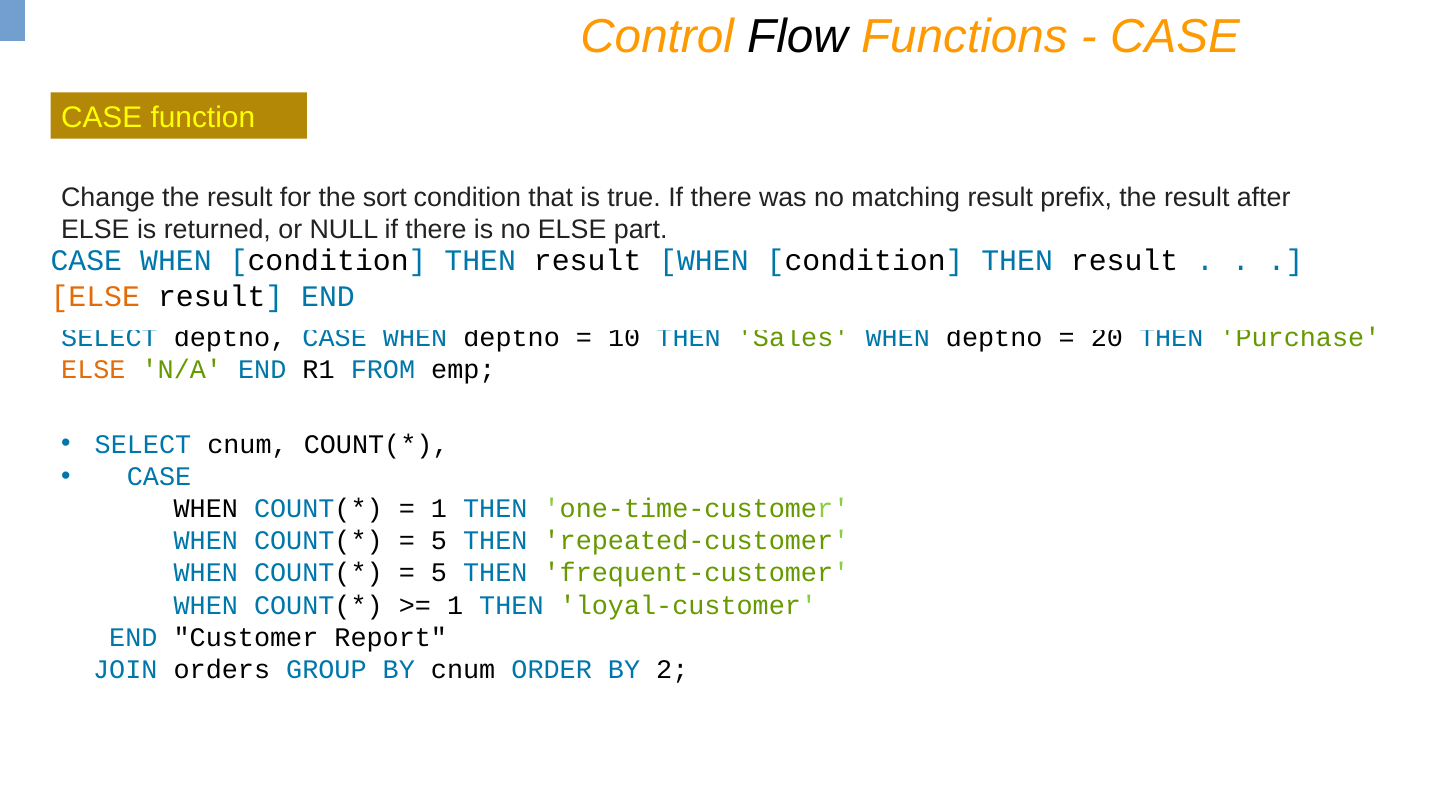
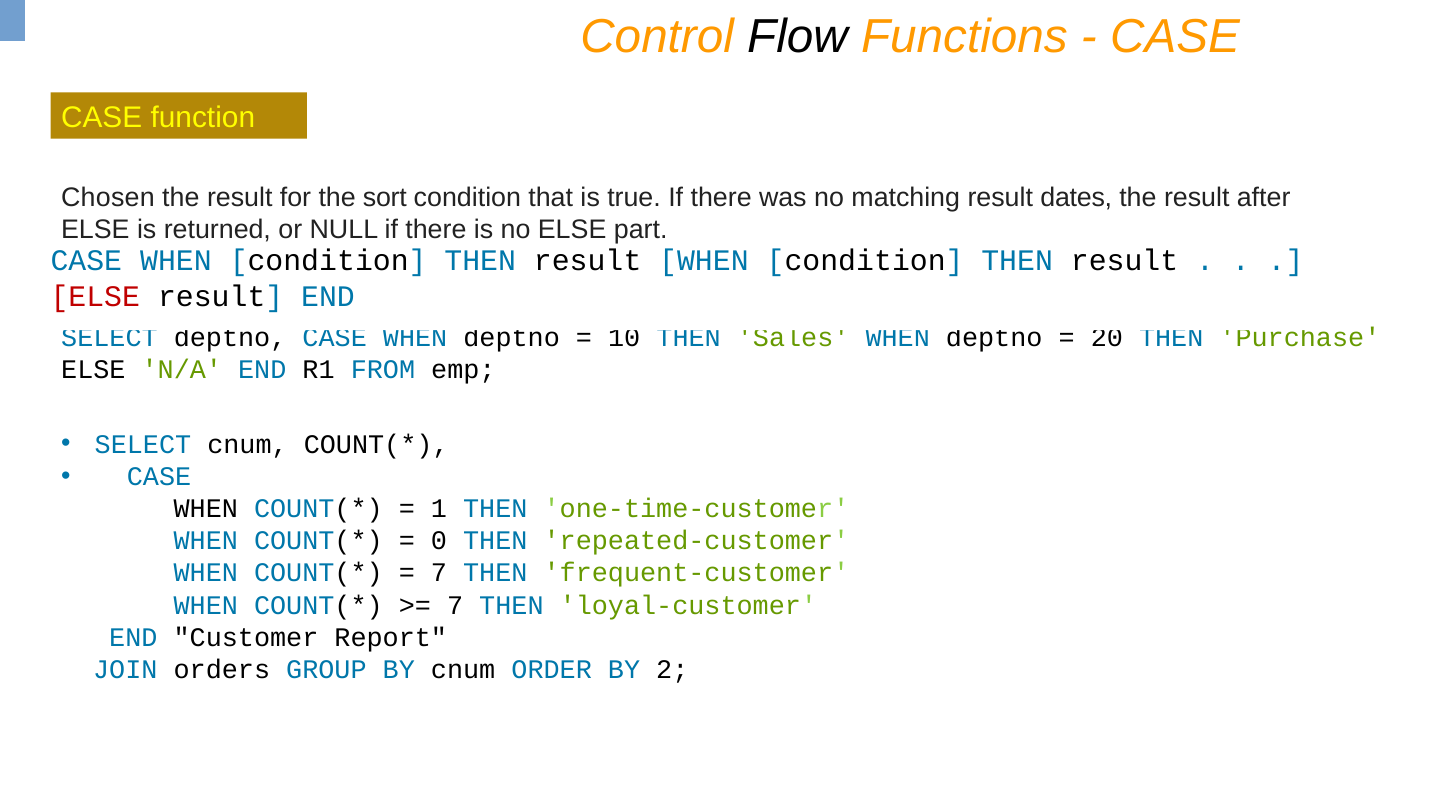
Change: Change -> Chosen
prefix: prefix -> dates
ELSE at (95, 297) colour: orange -> red
ELSE at (93, 370) colour: orange -> black
5 at (439, 541): 5 -> 0
5 at (439, 573): 5 -> 7
1 at (455, 606): 1 -> 7
